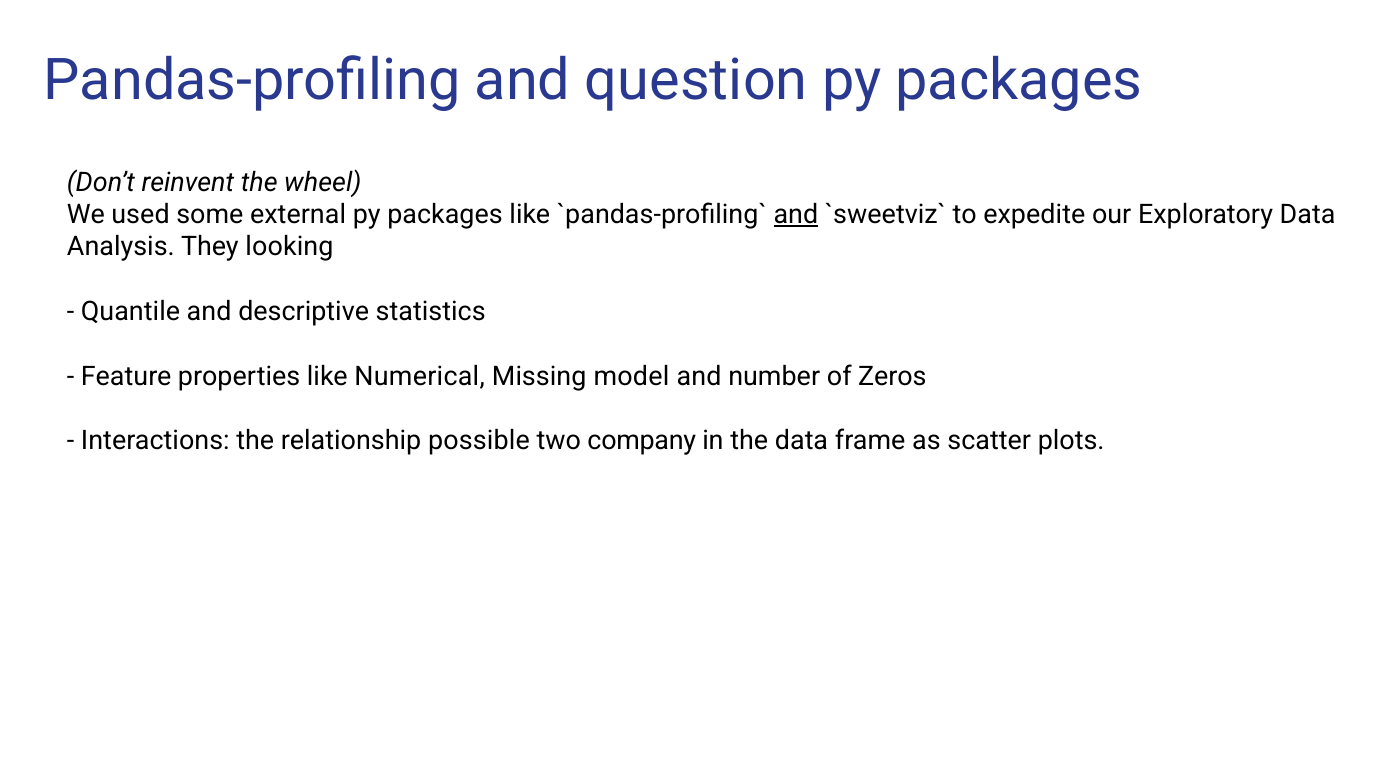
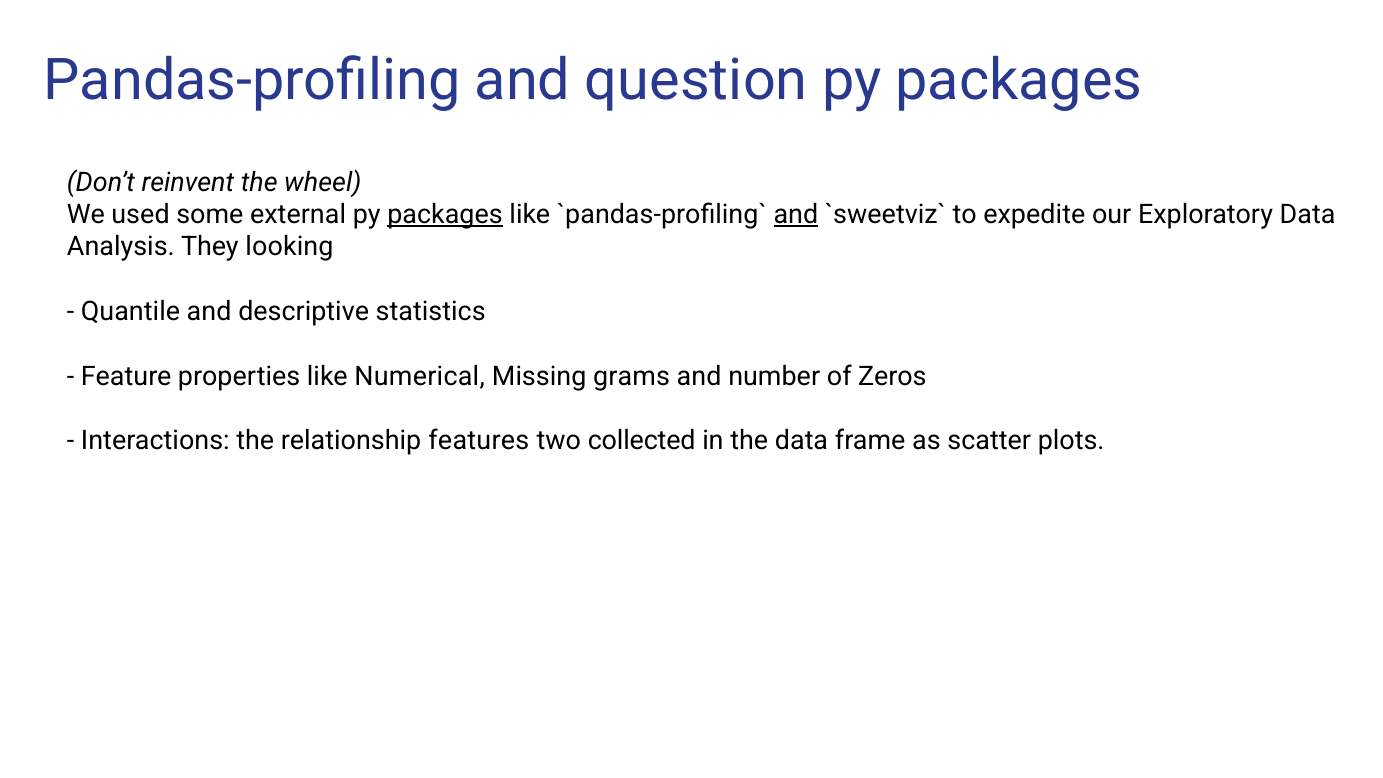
packages at (445, 215) underline: none -> present
model: model -> grams
possible: possible -> features
company: company -> collected
